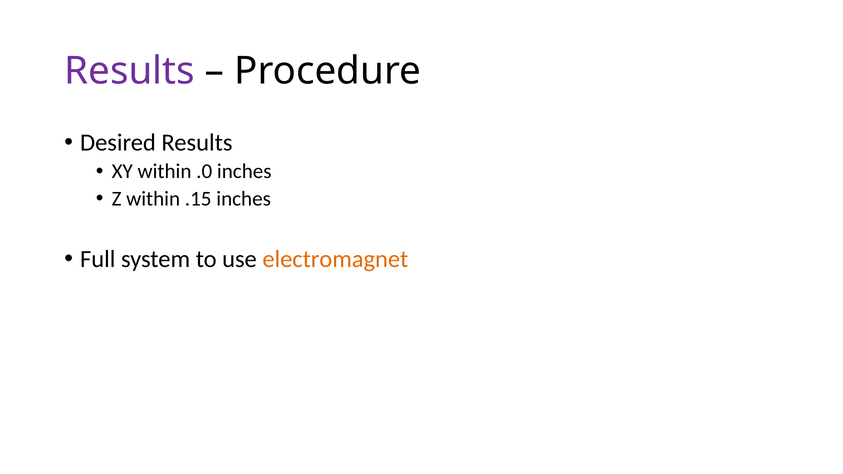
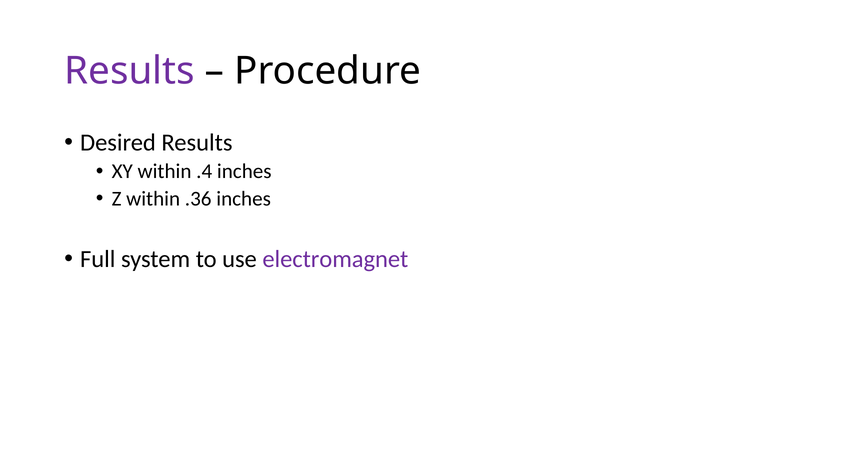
.0: .0 -> .4
.15: .15 -> .36
electromagnet colour: orange -> purple
